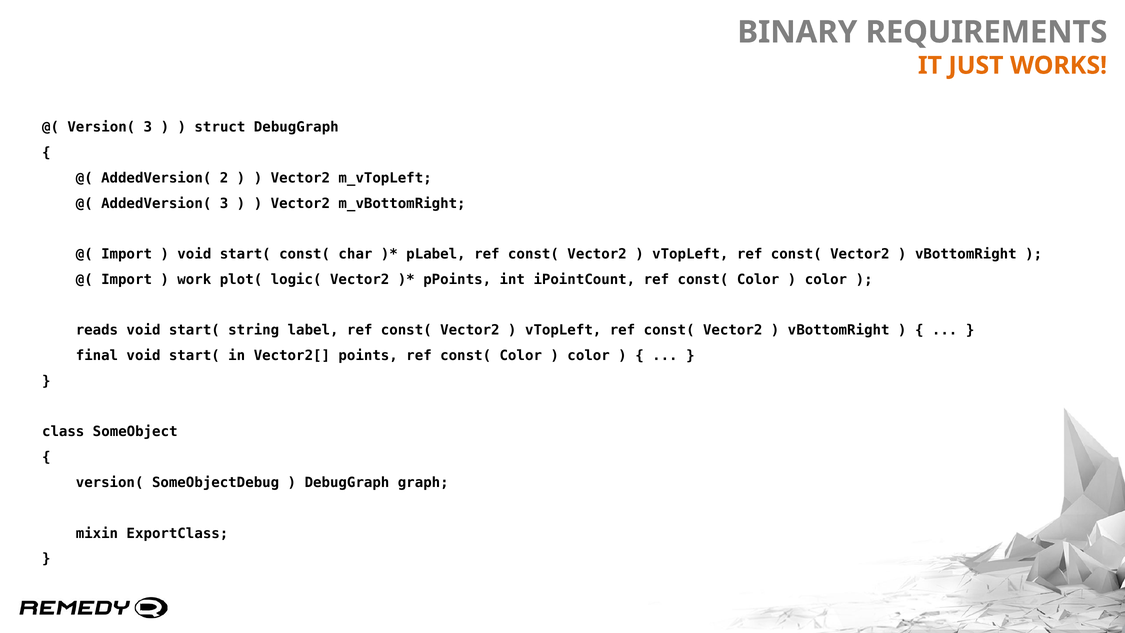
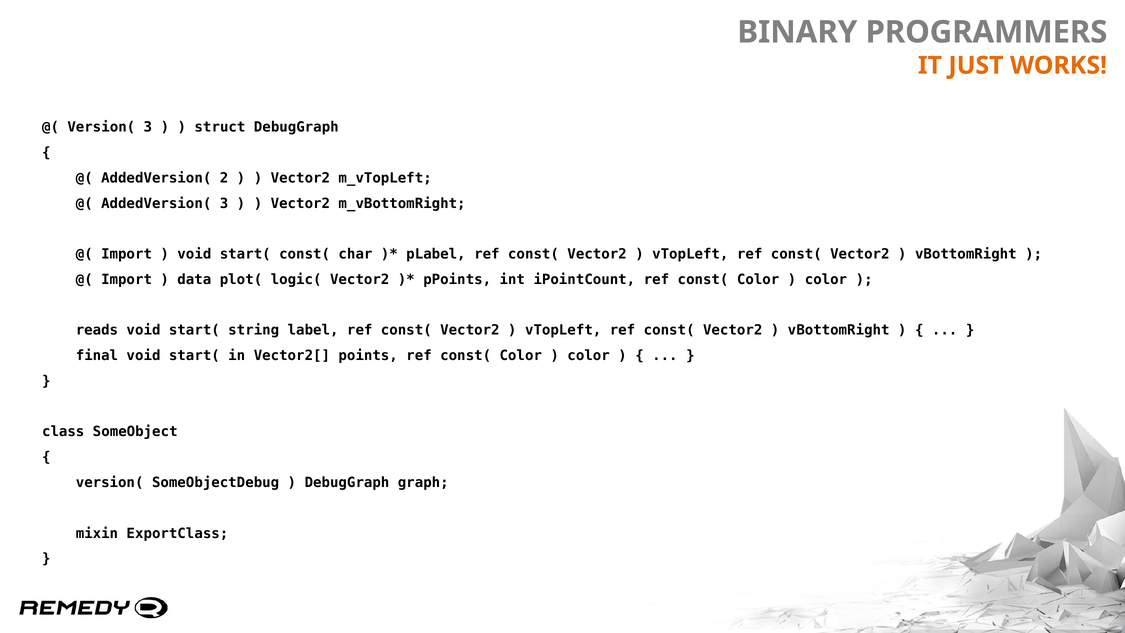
REQUIREMENTS: REQUIREMENTS -> PROGRAMMERS
work: work -> data
